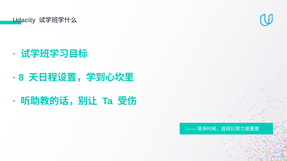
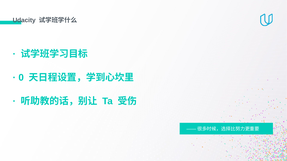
8: 8 -> 0
